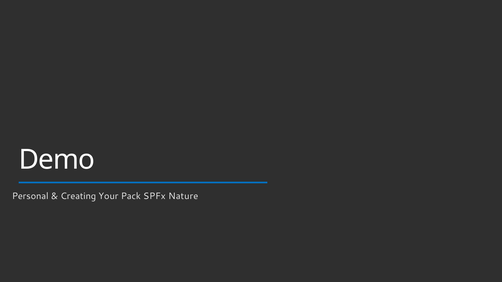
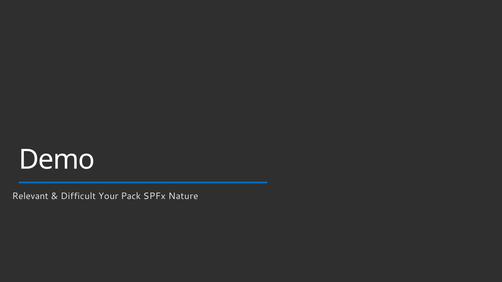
Personal: Personal -> Relevant
Creating: Creating -> Difficult
